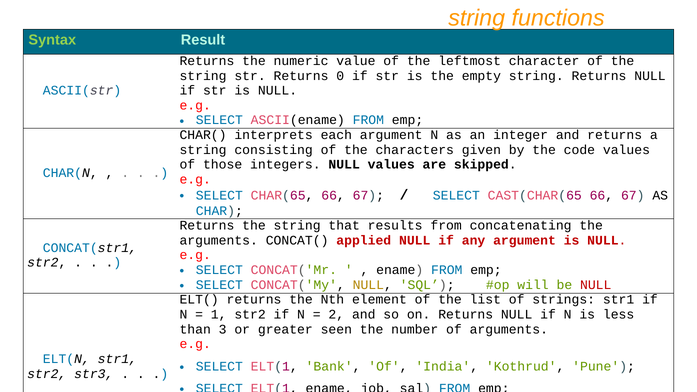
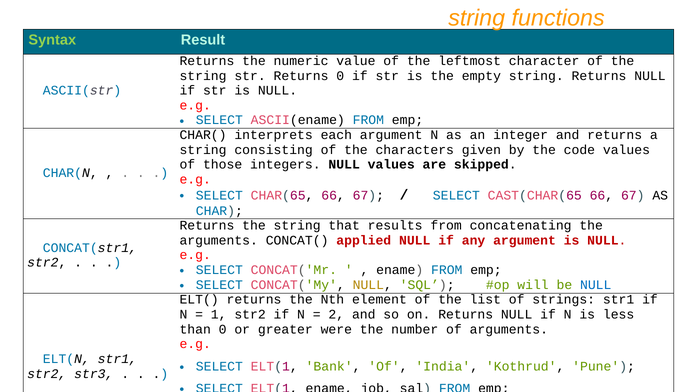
NULL at (596, 285) colour: red -> blue
than 3: 3 -> 0
seen: seen -> were
